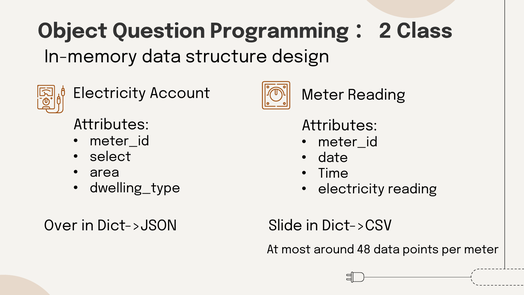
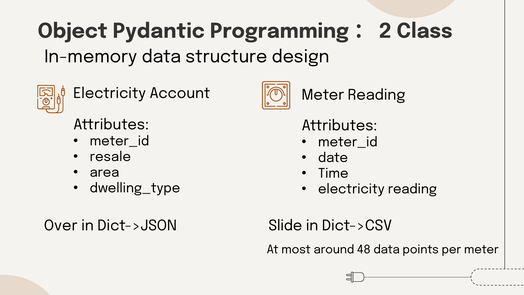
Question: Question -> Pydantic
select: select -> resale
